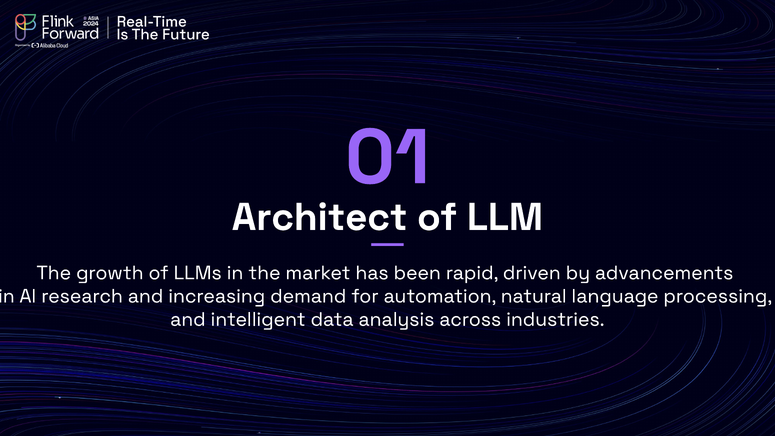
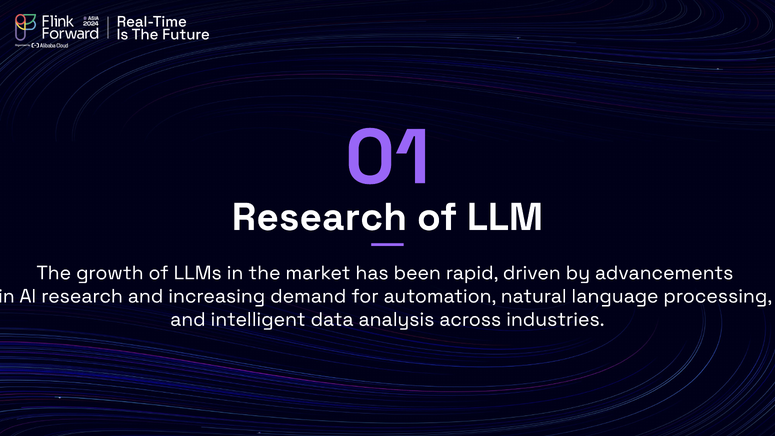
Architect at (320, 217): Architect -> Research
